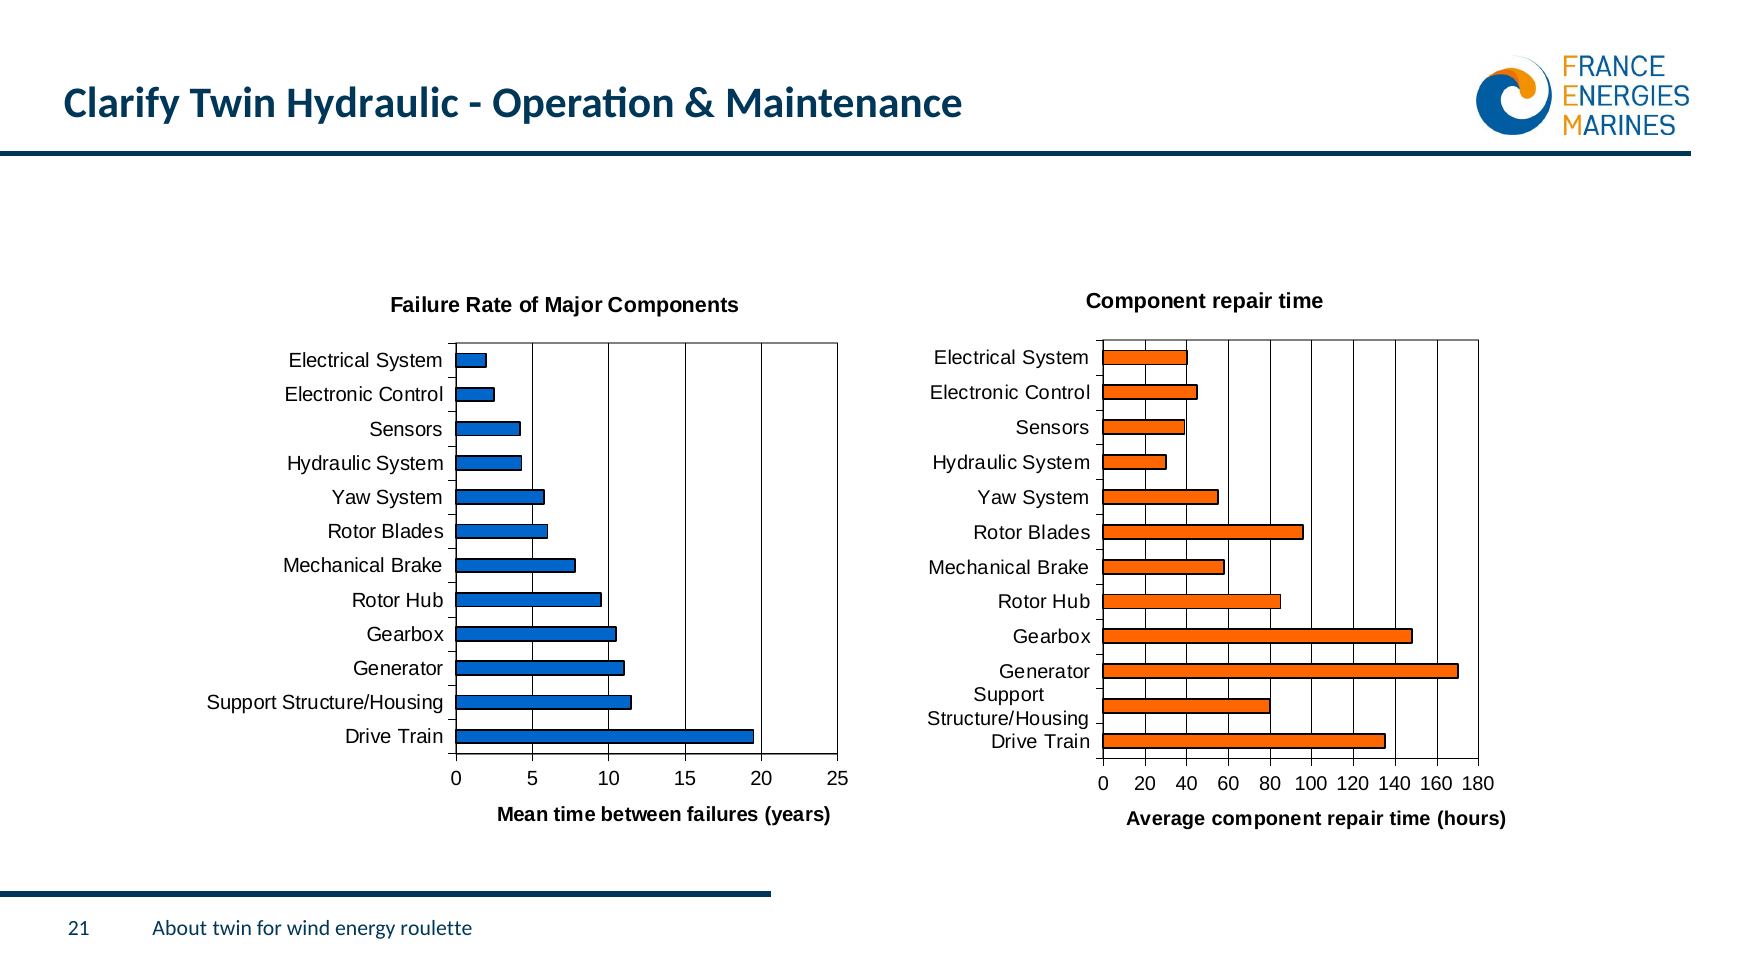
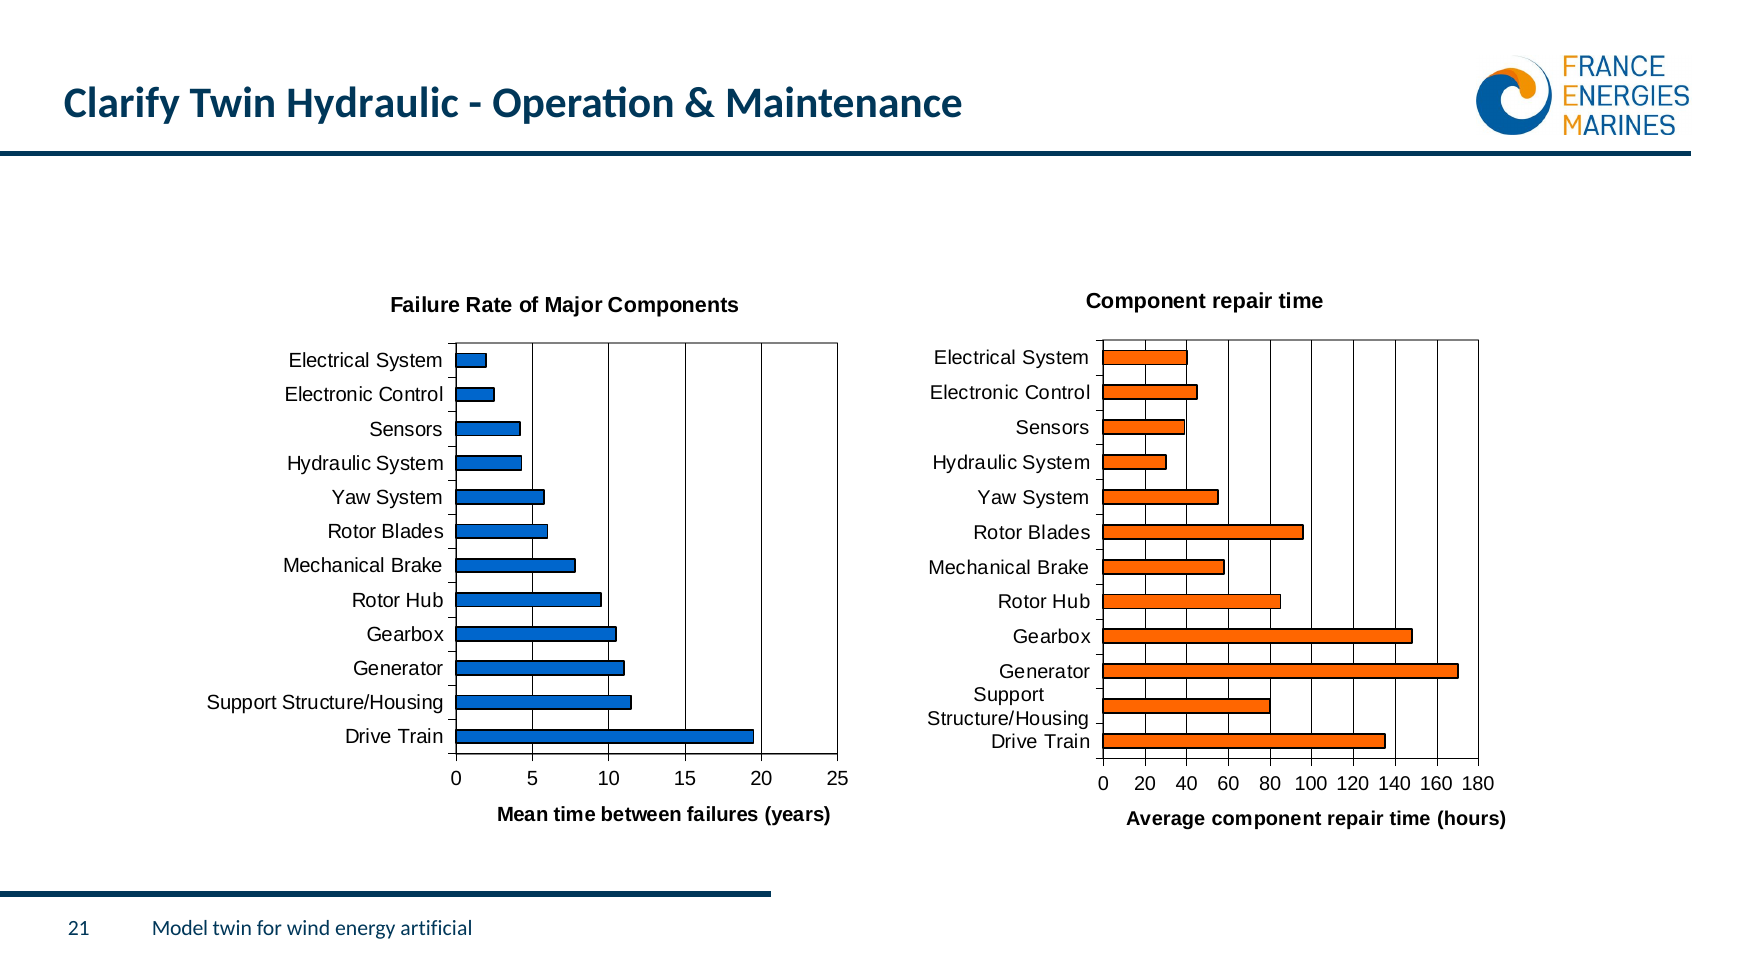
About: About -> Model
roulette: roulette -> artificial
